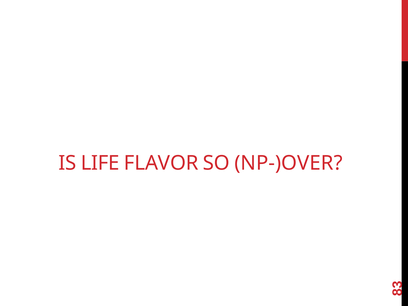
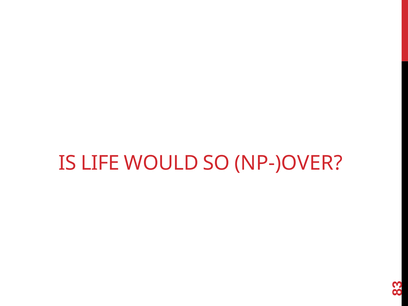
FLAVOR: FLAVOR -> WOULD
